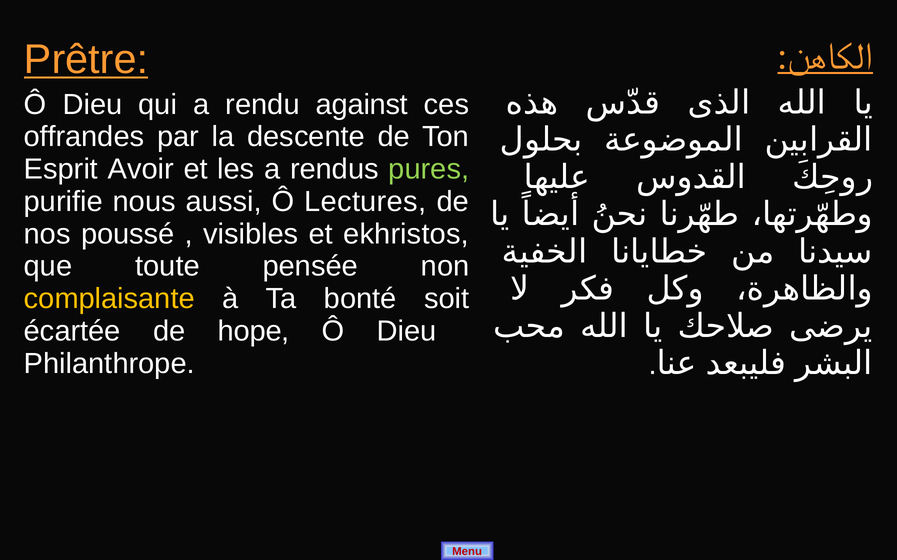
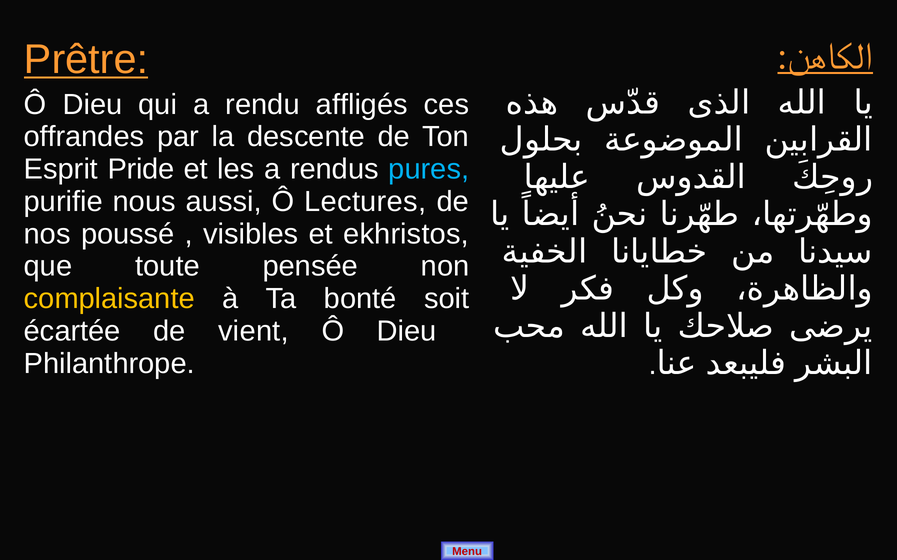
against: against -> affligés
Avoir: Avoir -> Pride
pures colour: light green -> light blue
hope: hope -> vient
